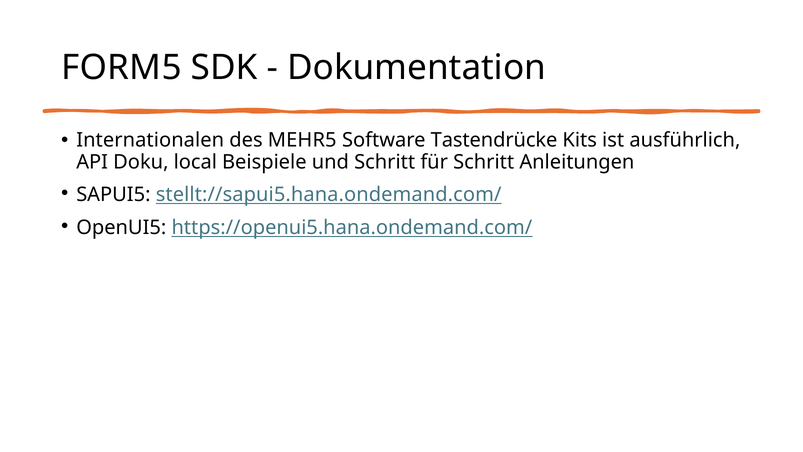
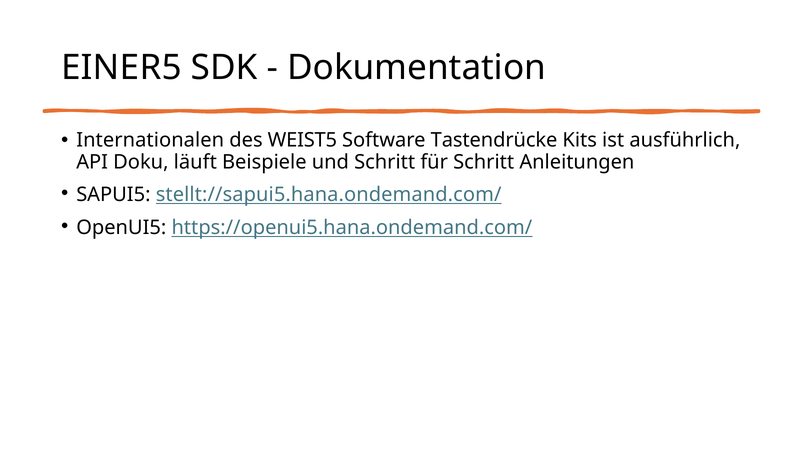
FORM5: FORM5 -> EINER5
MEHR5: MEHR5 -> WEIST5
local: local -> läuft
